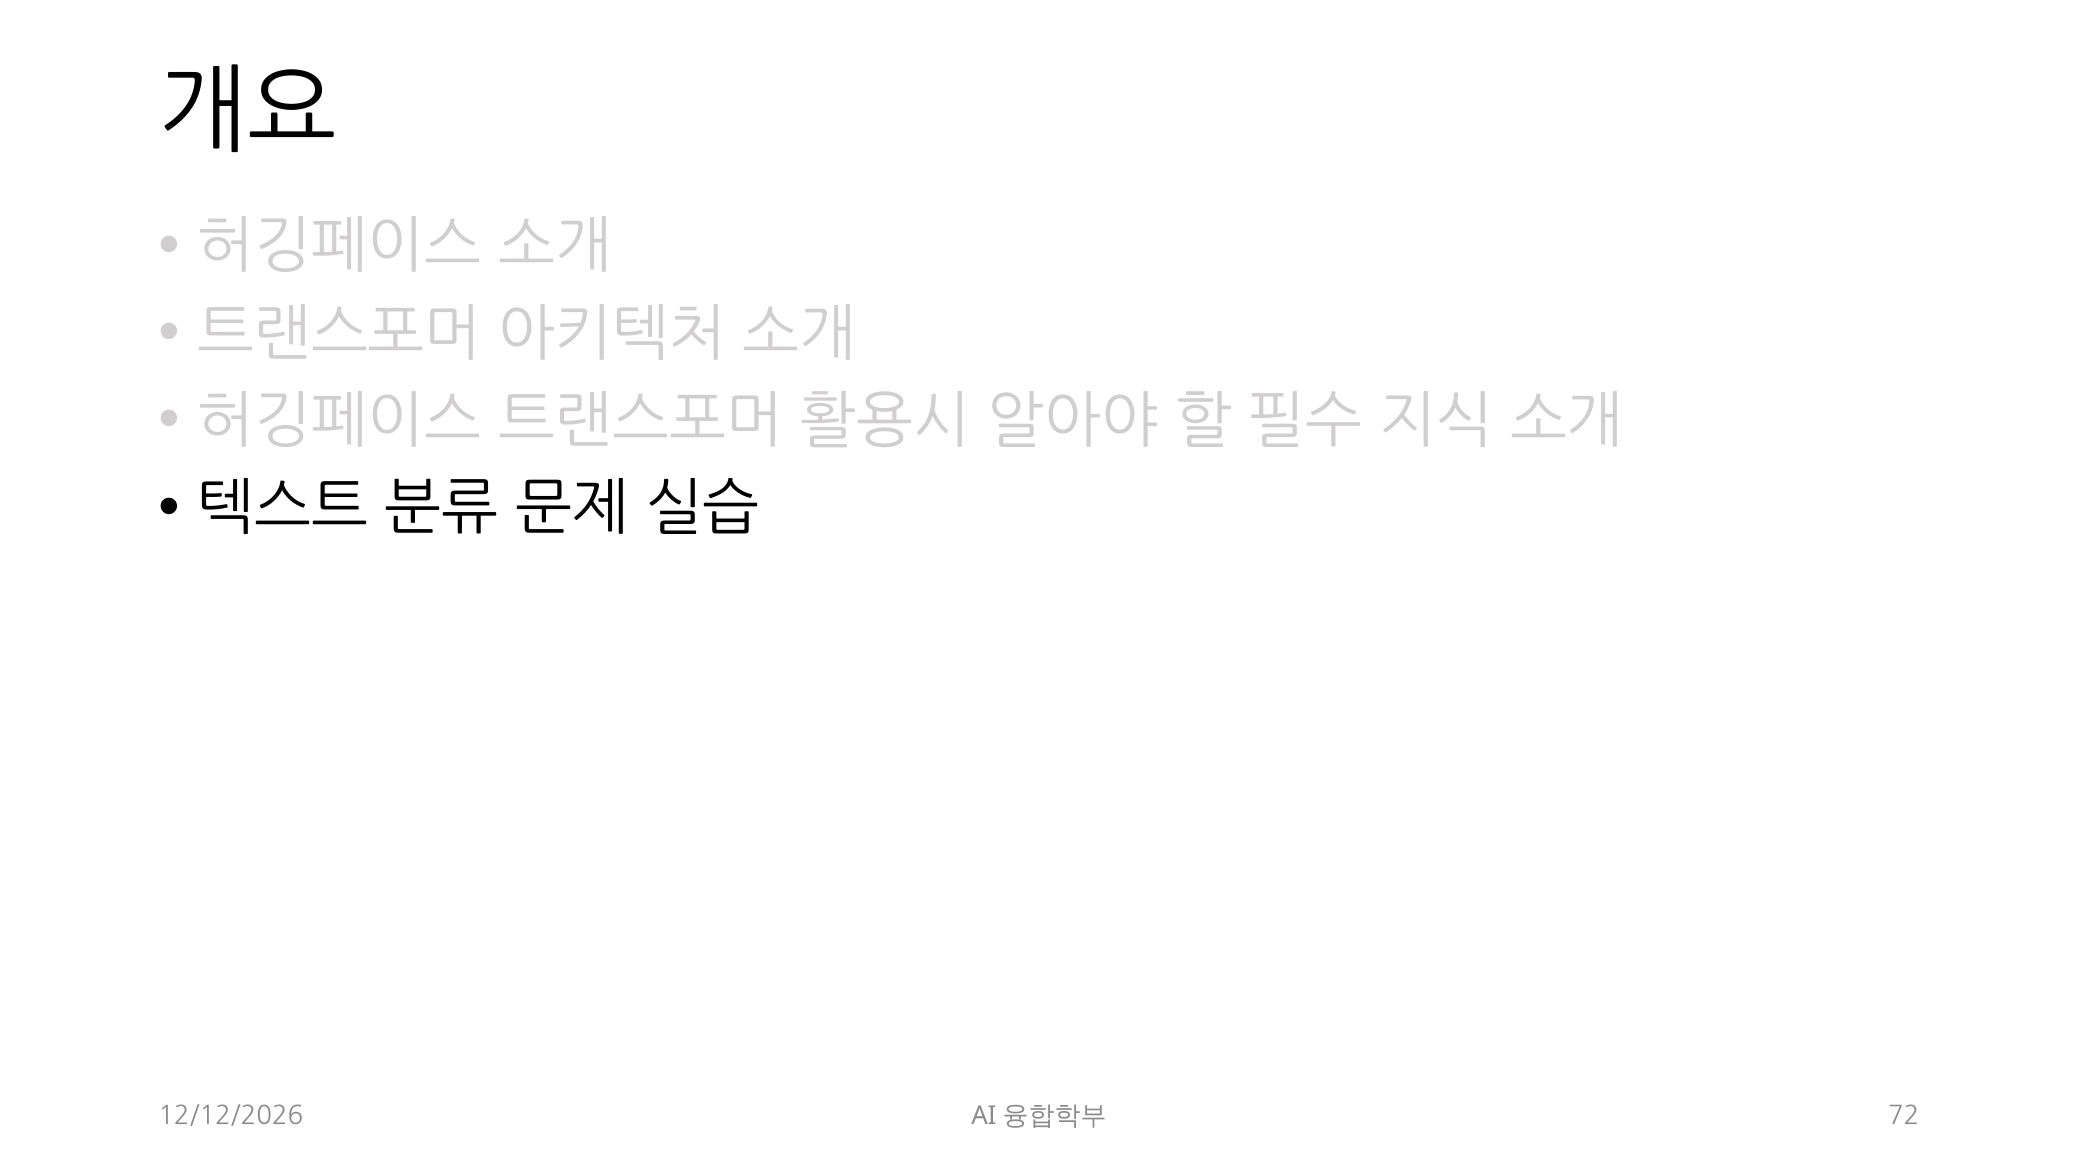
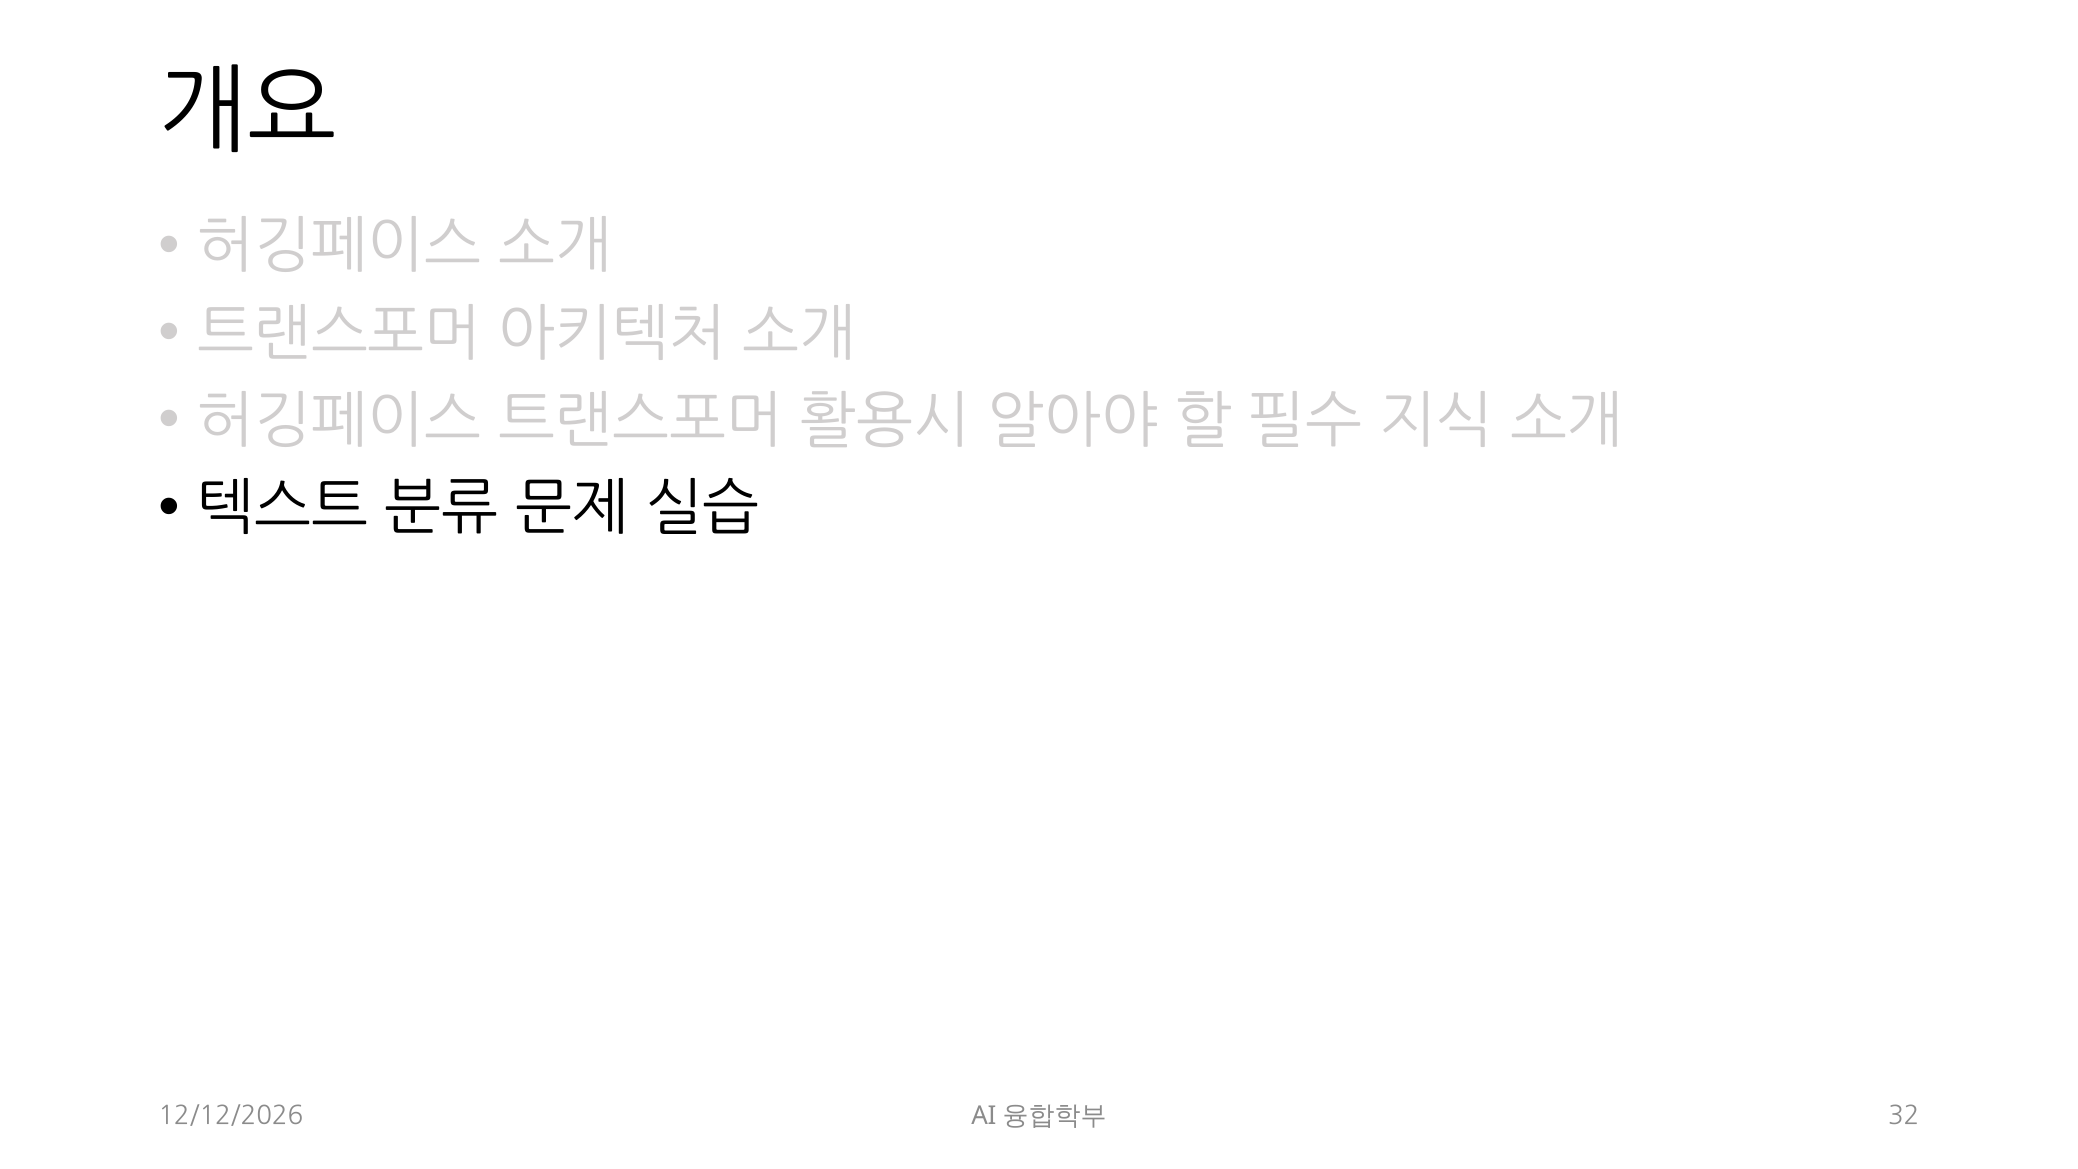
72: 72 -> 32
